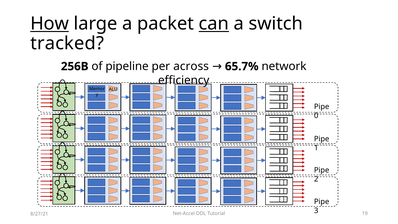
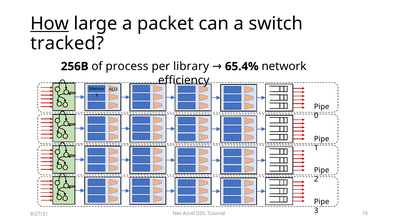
can underline: present -> none
pipeline: pipeline -> process
across: across -> library
65.7%: 65.7% -> 65.4%
